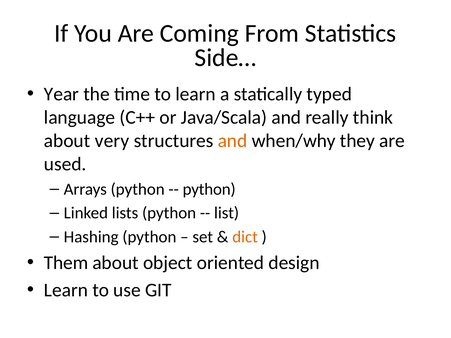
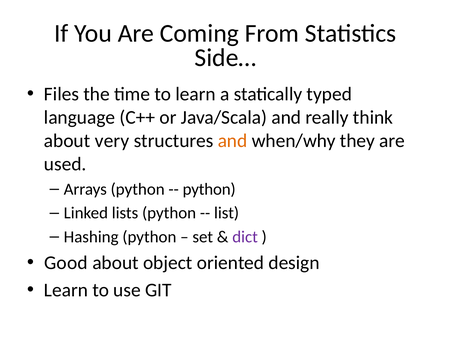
Year: Year -> Files
dict colour: orange -> purple
Them: Them -> Good
